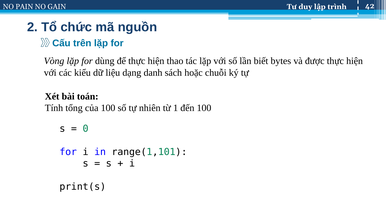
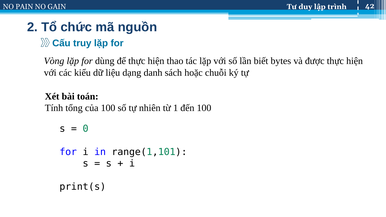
trên: trên -> truy
